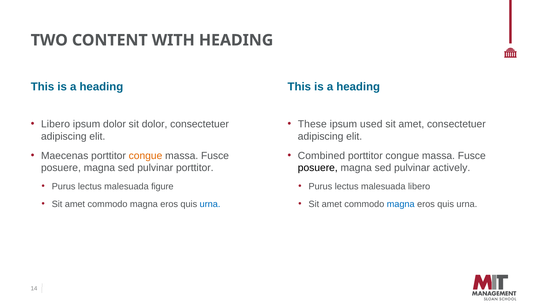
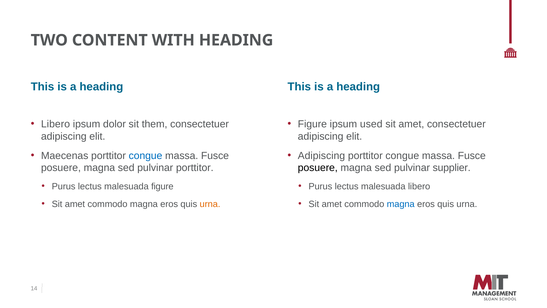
sit dolor: dolor -> them
These at (312, 124): These -> Figure
congue at (145, 155) colour: orange -> blue
Combined at (321, 155): Combined -> Adipiscing
actively: actively -> supplier
urna at (210, 204) colour: blue -> orange
